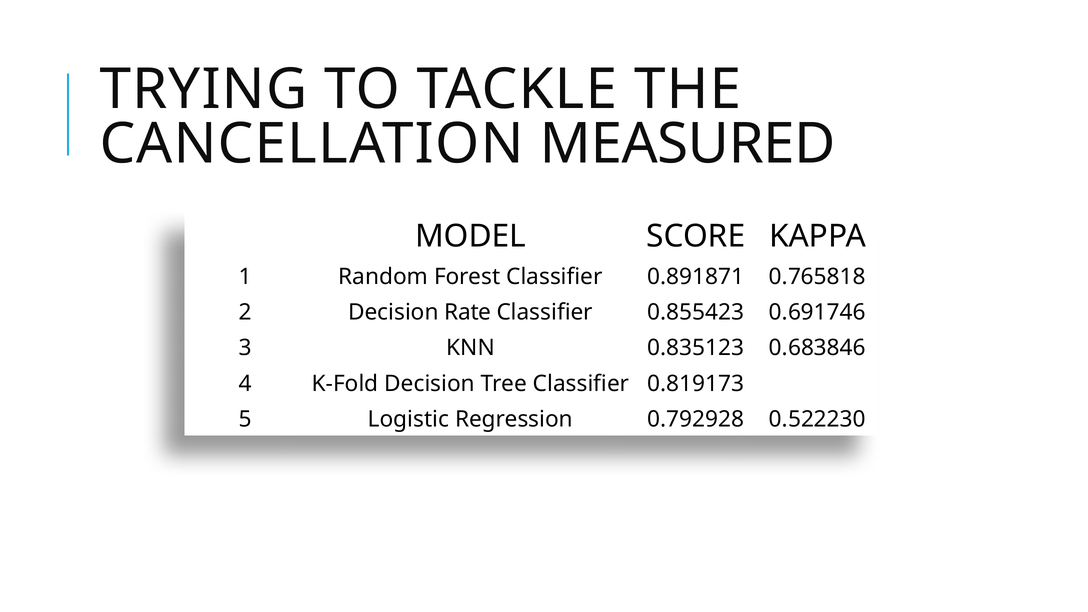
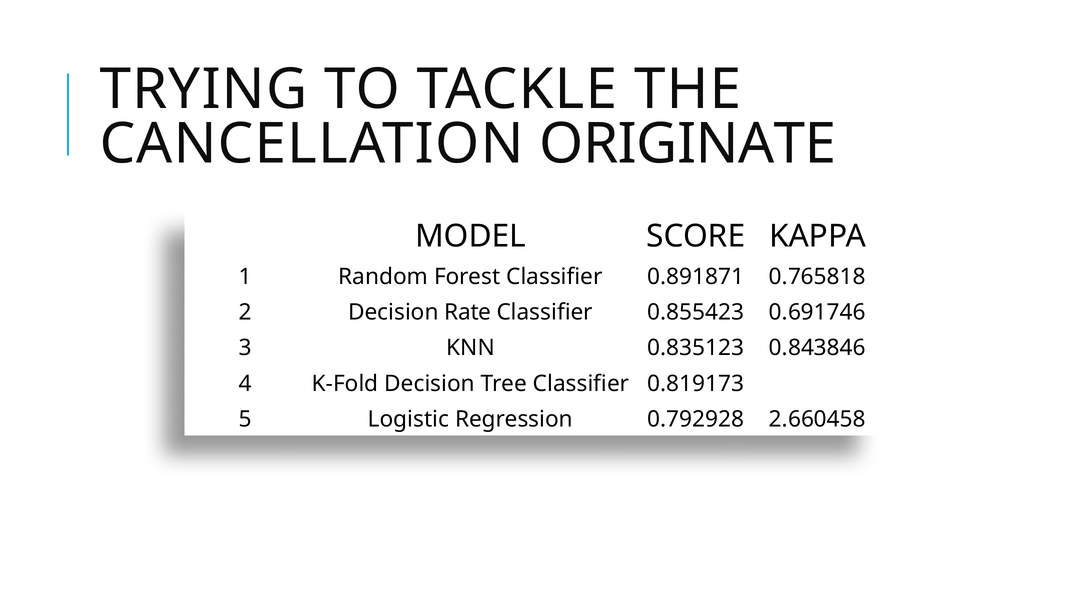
MEASURED: MEASURED -> ORIGINATE
0.683846: 0.683846 -> 0.843846
0.522230: 0.522230 -> 2.660458
